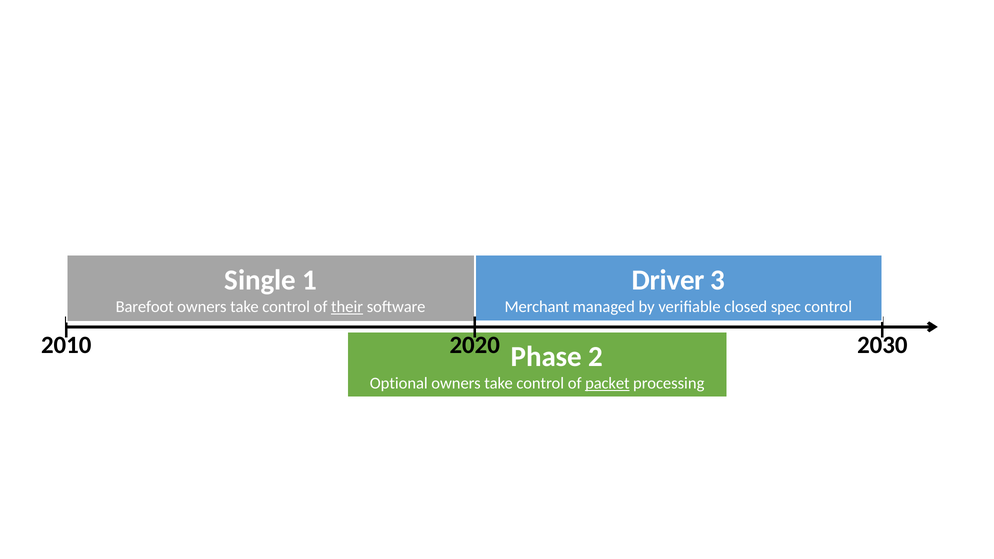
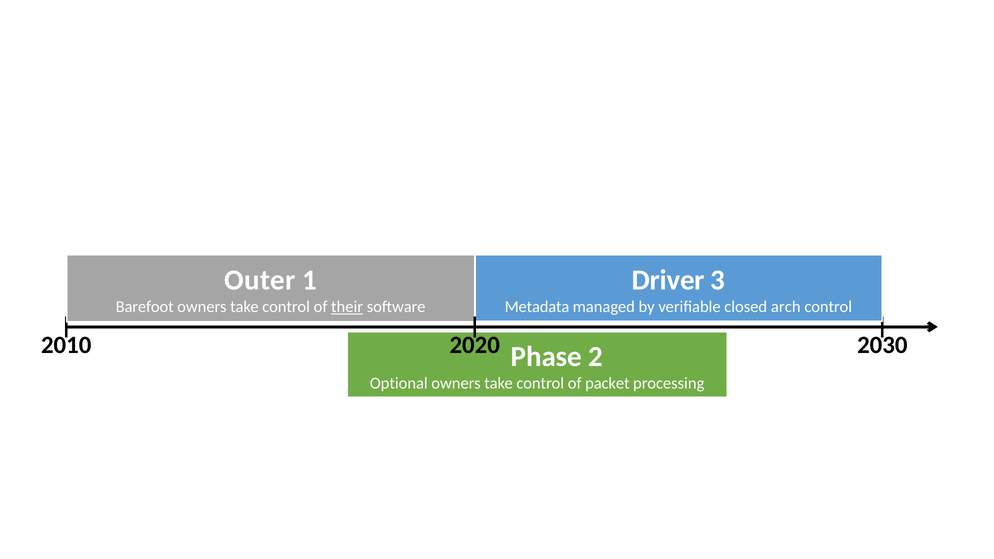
Single: Single -> Outer
Merchant: Merchant -> Metadata
spec: spec -> arch
packet underline: present -> none
